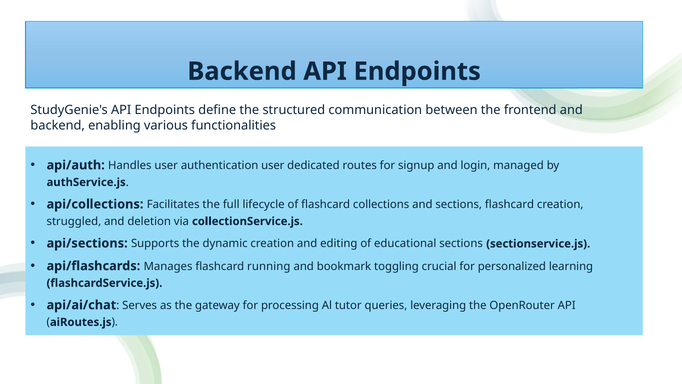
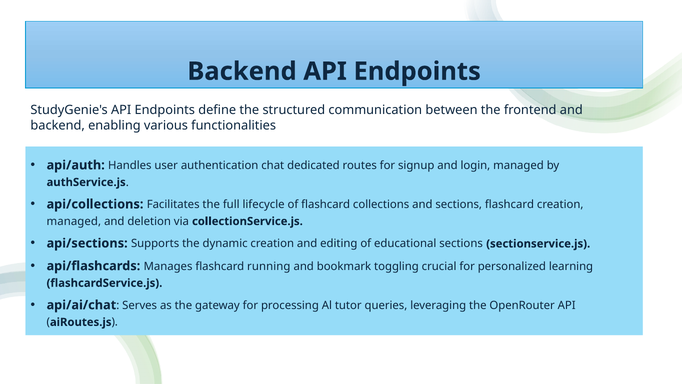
authentication user: user -> chat
struggled at (74, 221): struggled -> managed
